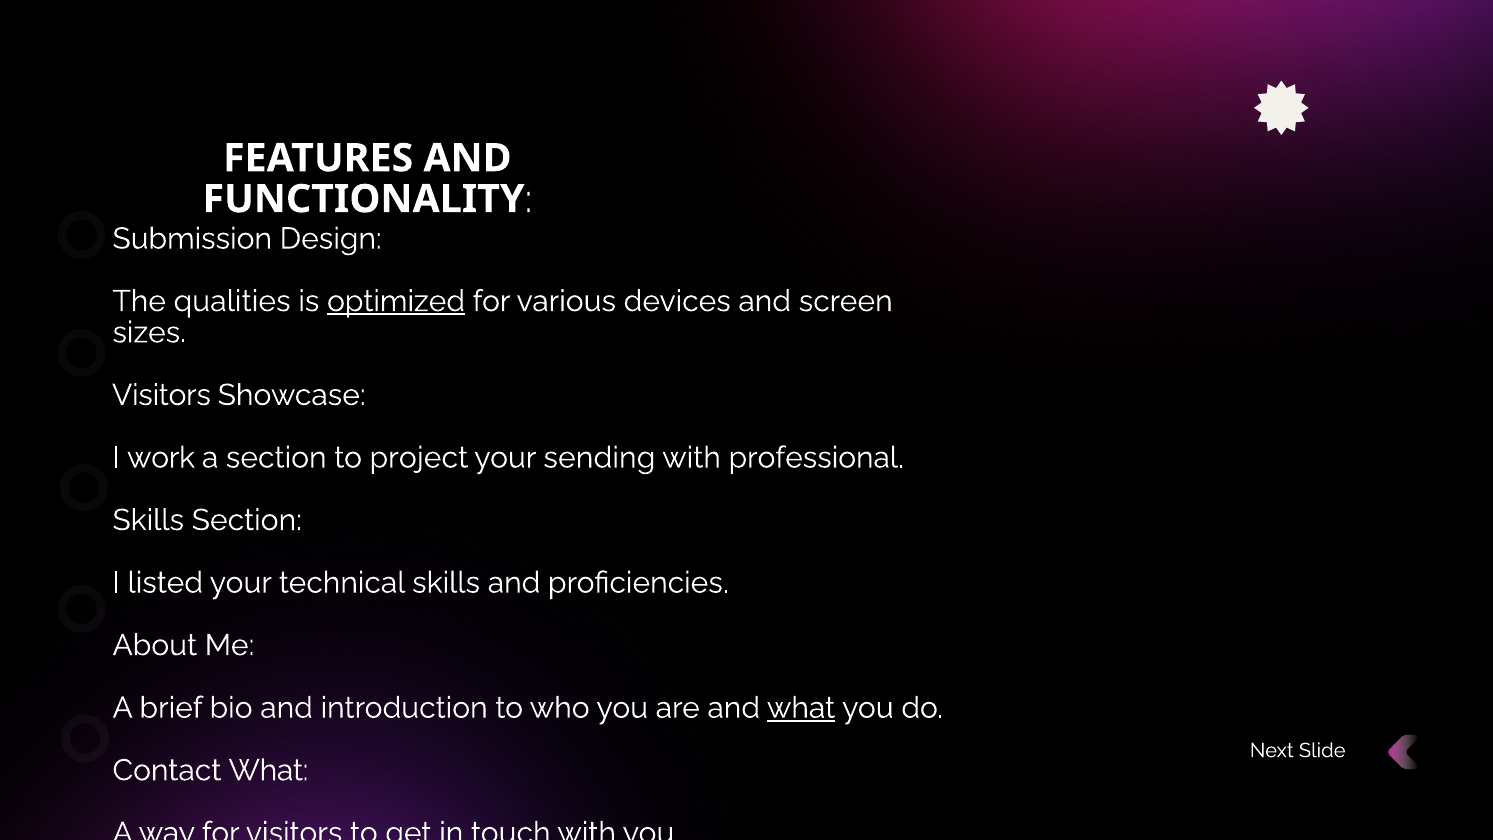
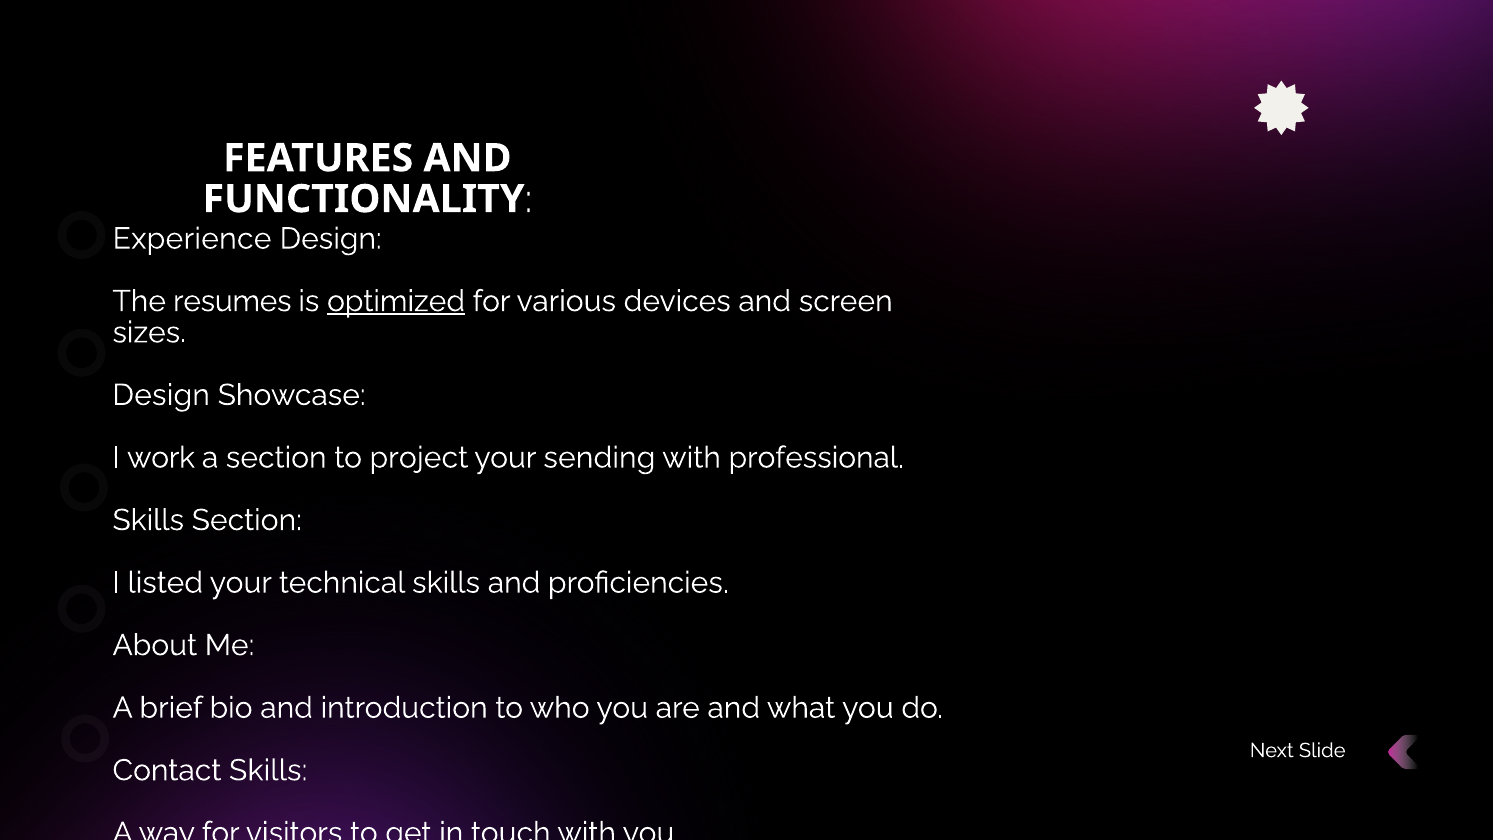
Submission: Submission -> Experience
qualities: qualities -> resumes
Visitors at (161, 395): Visitors -> Design
what at (801, 708) underline: present -> none
Contact What: What -> Skills
